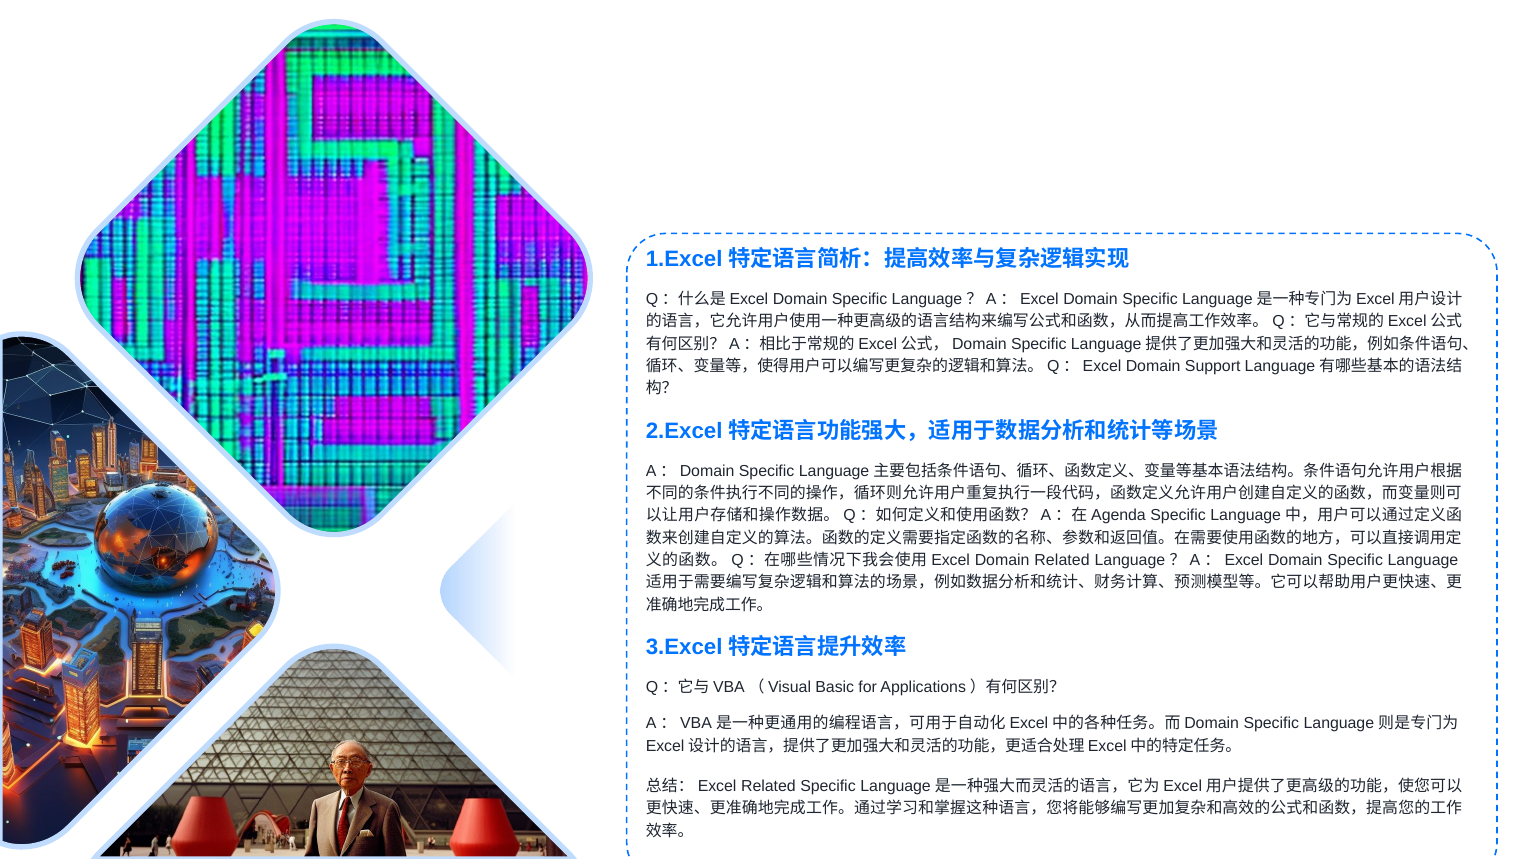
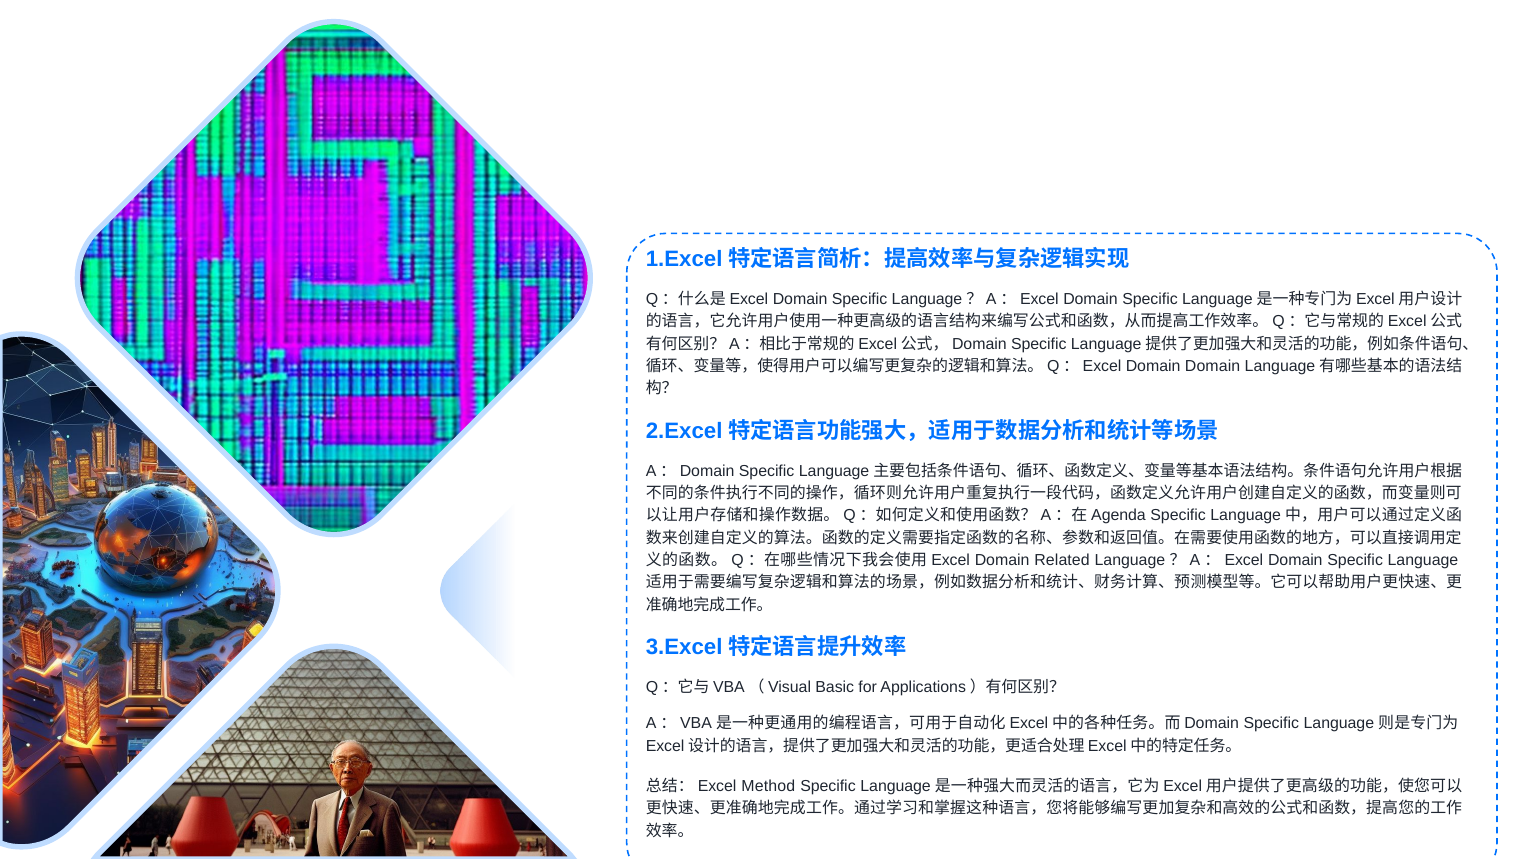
Domain Support: Support -> Domain
Related at (768, 786): Related -> Method
